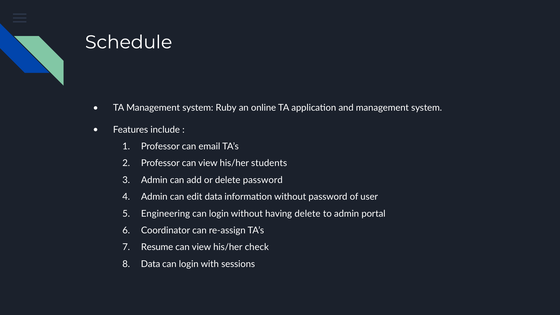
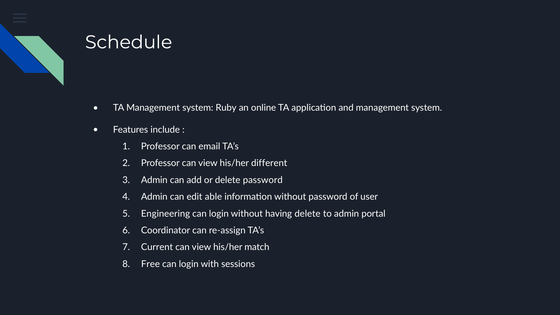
students: students -> different
edit data: data -> able
Resume: Resume -> Current
check: check -> match
Data at (151, 264): Data -> Free
